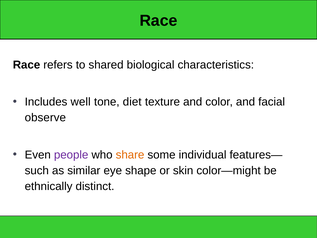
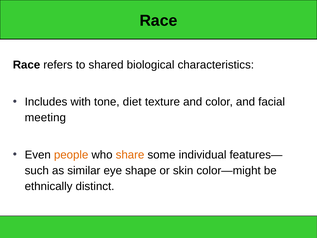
well: well -> with
observe: observe -> meeting
people colour: purple -> orange
